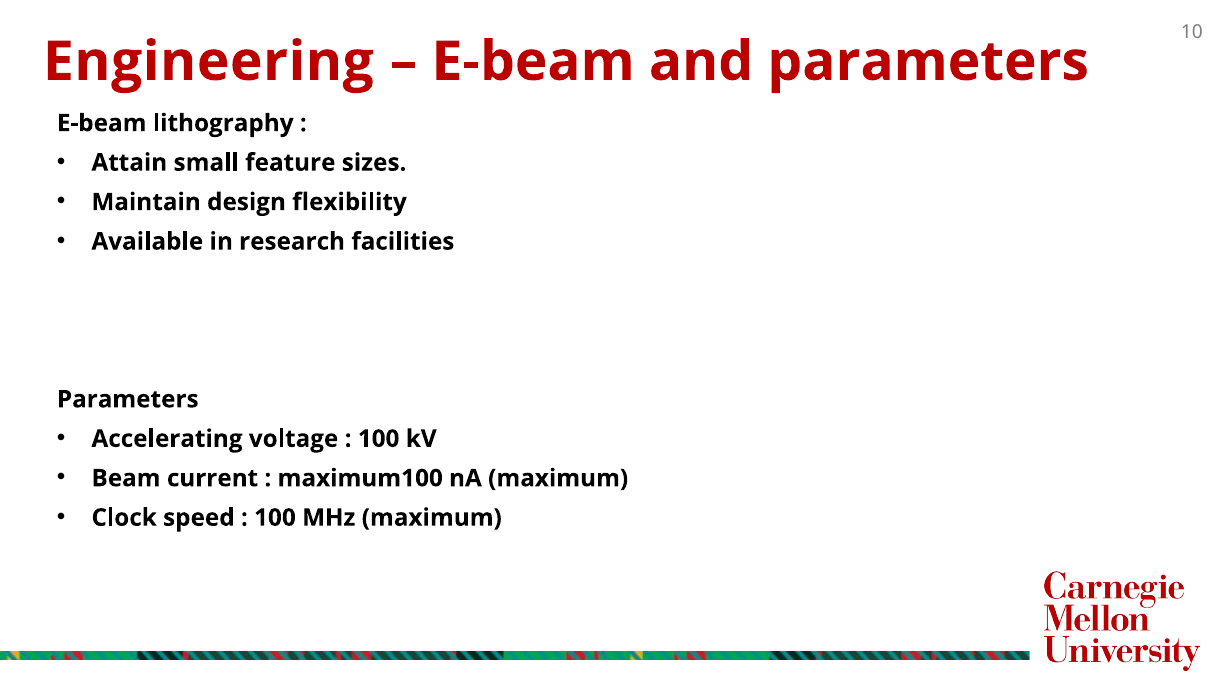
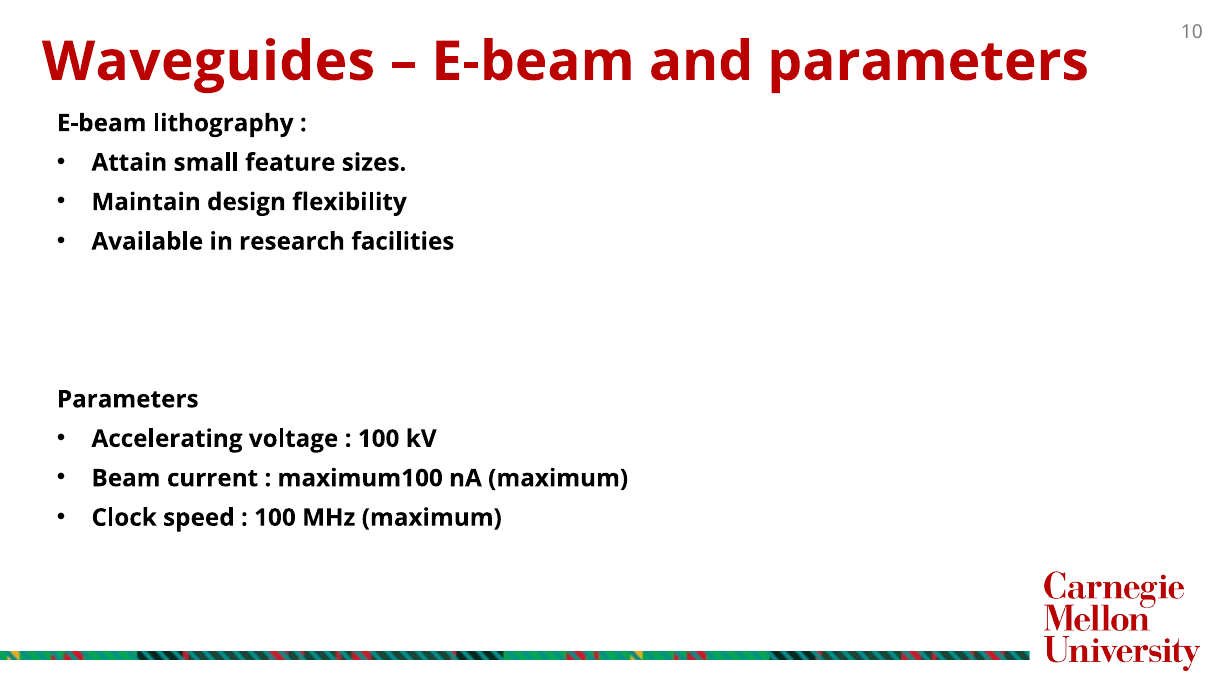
Engineering: Engineering -> Waveguides
